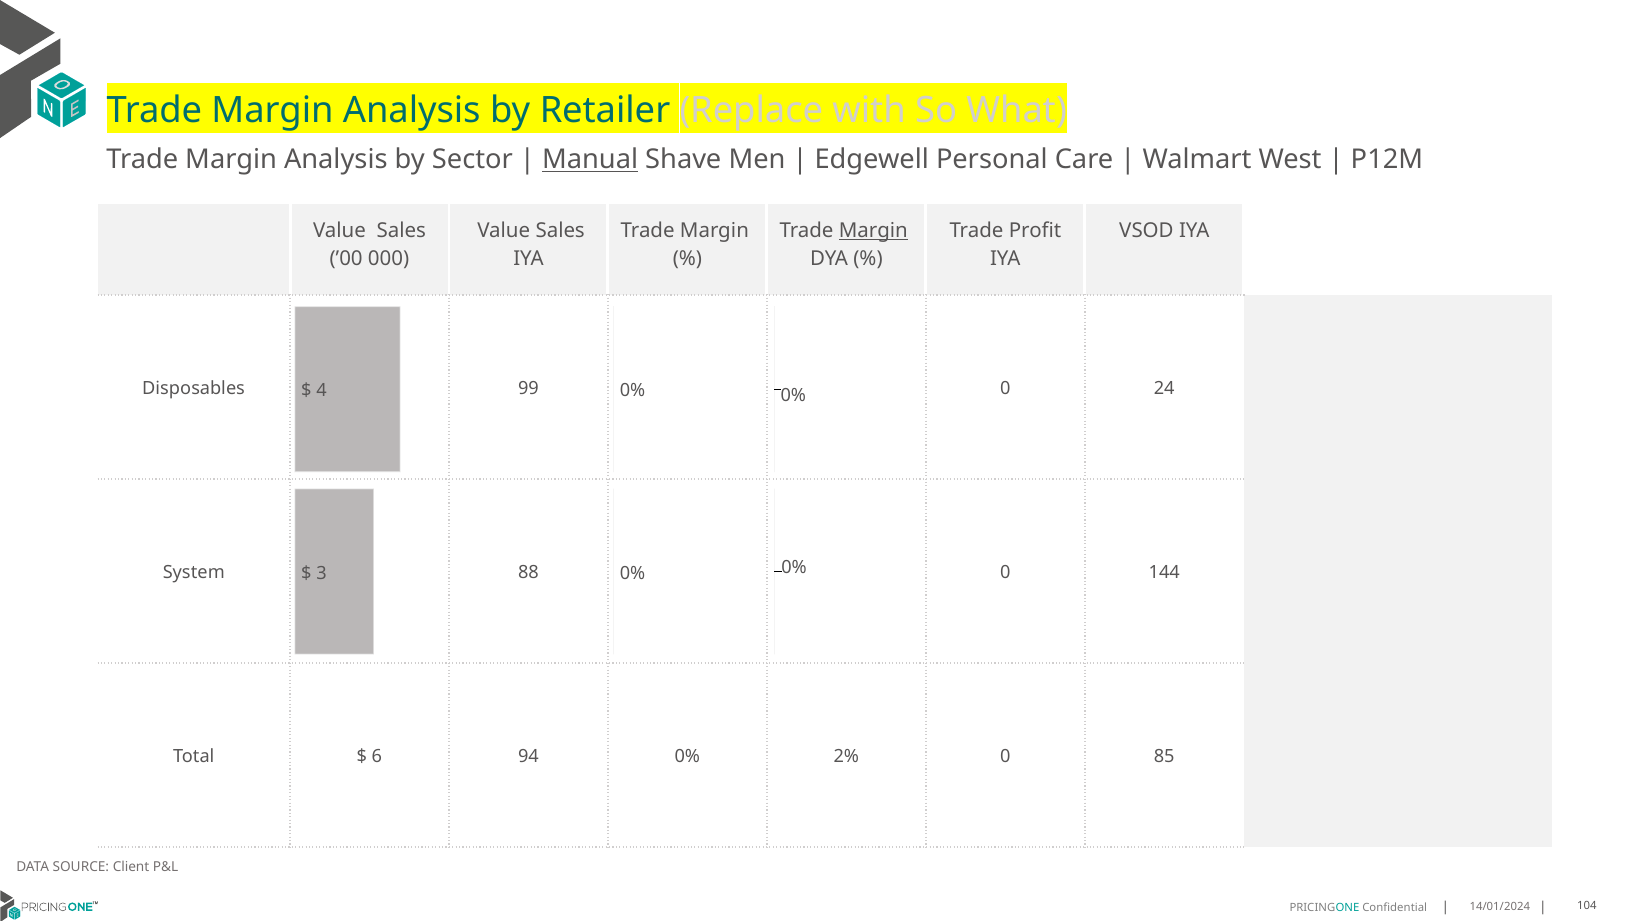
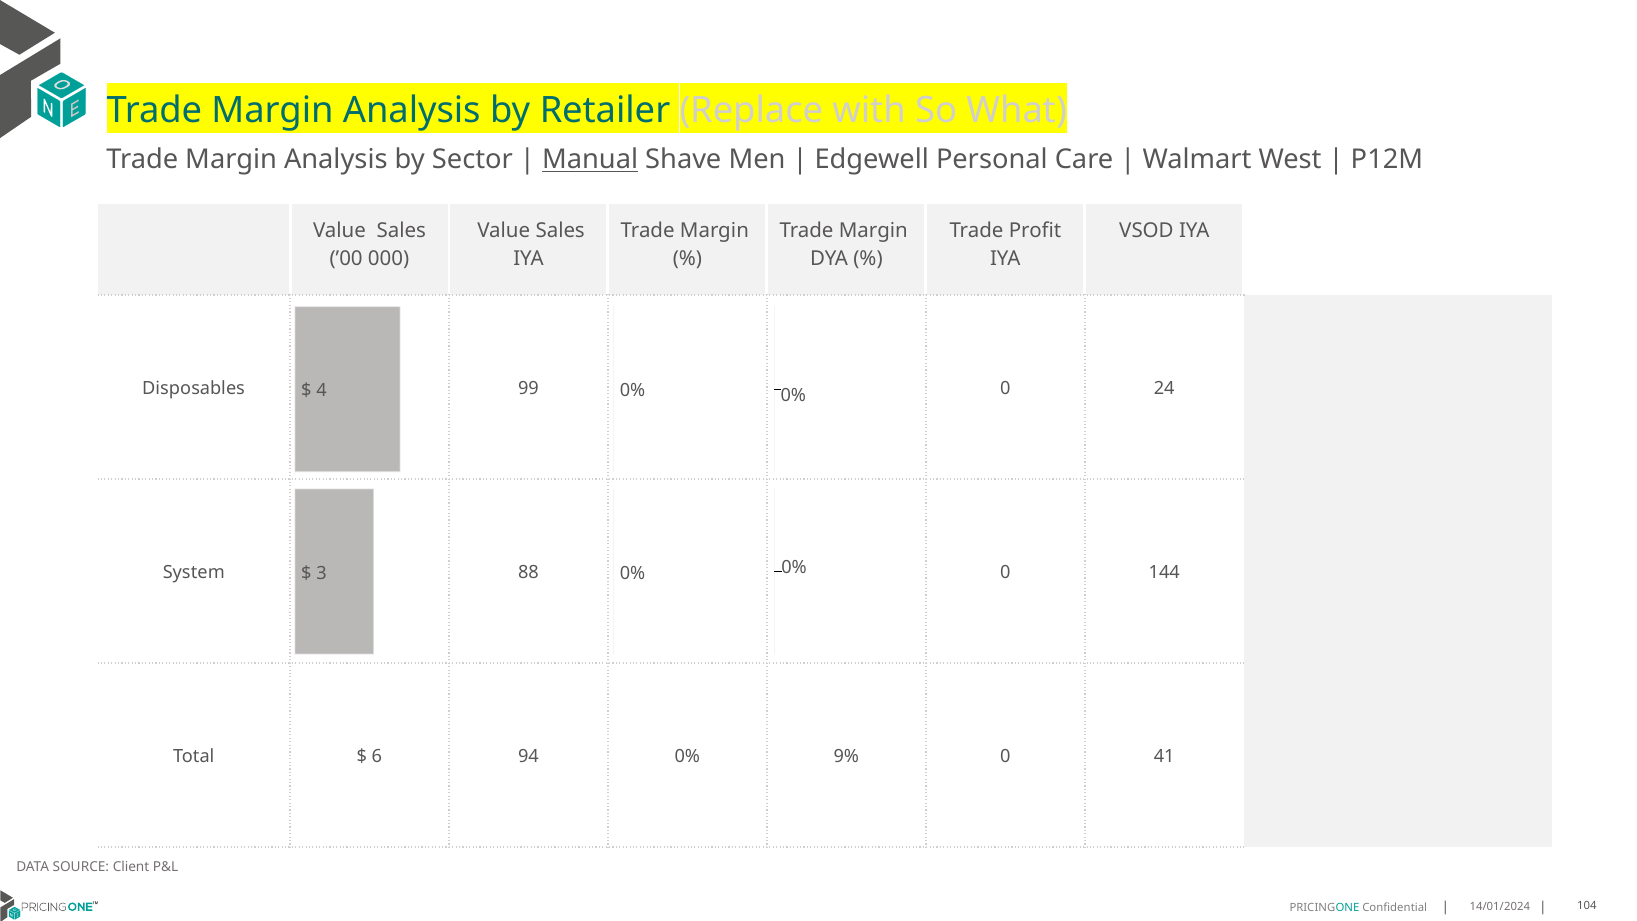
Margin at (873, 231) underline: present -> none
2%: 2% -> 9%
85: 85 -> 41
